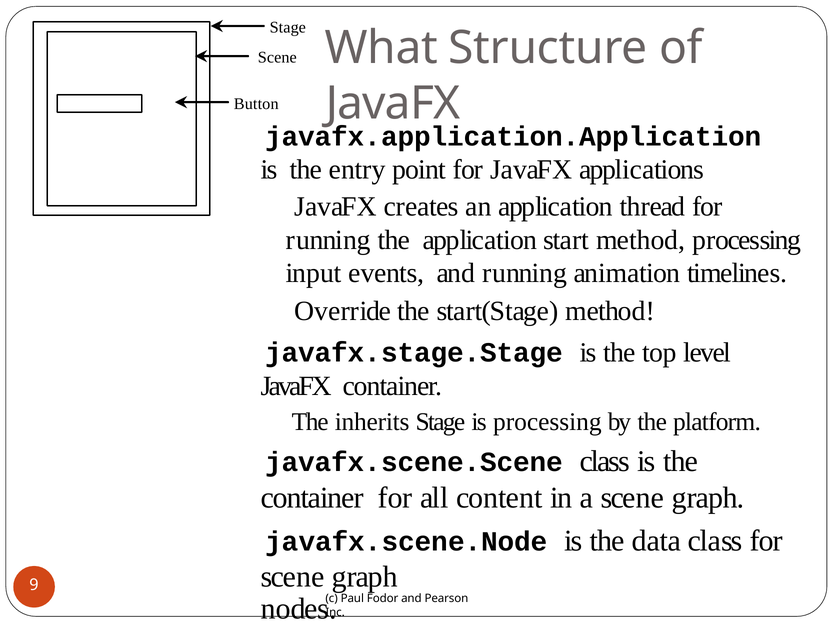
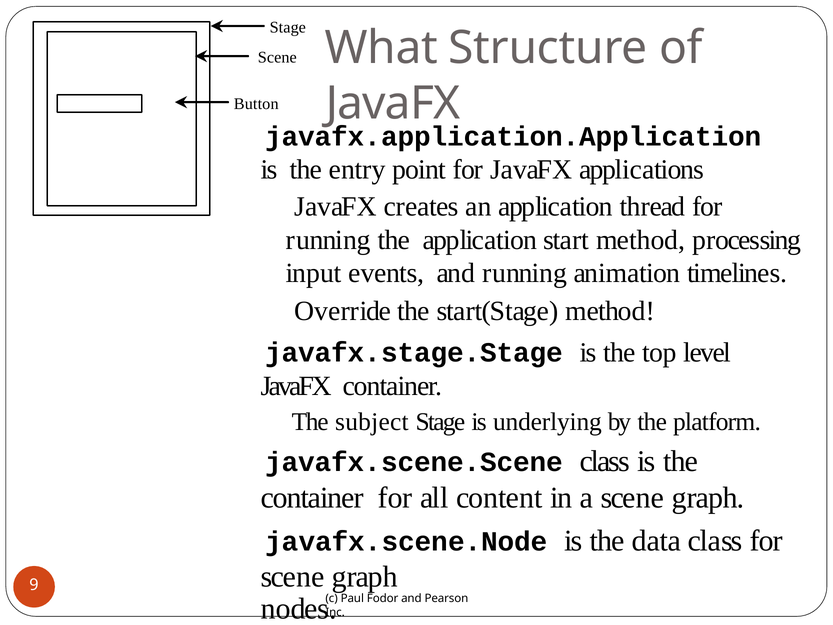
inherits: inherits -> subject
is processing: processing -> underlying
